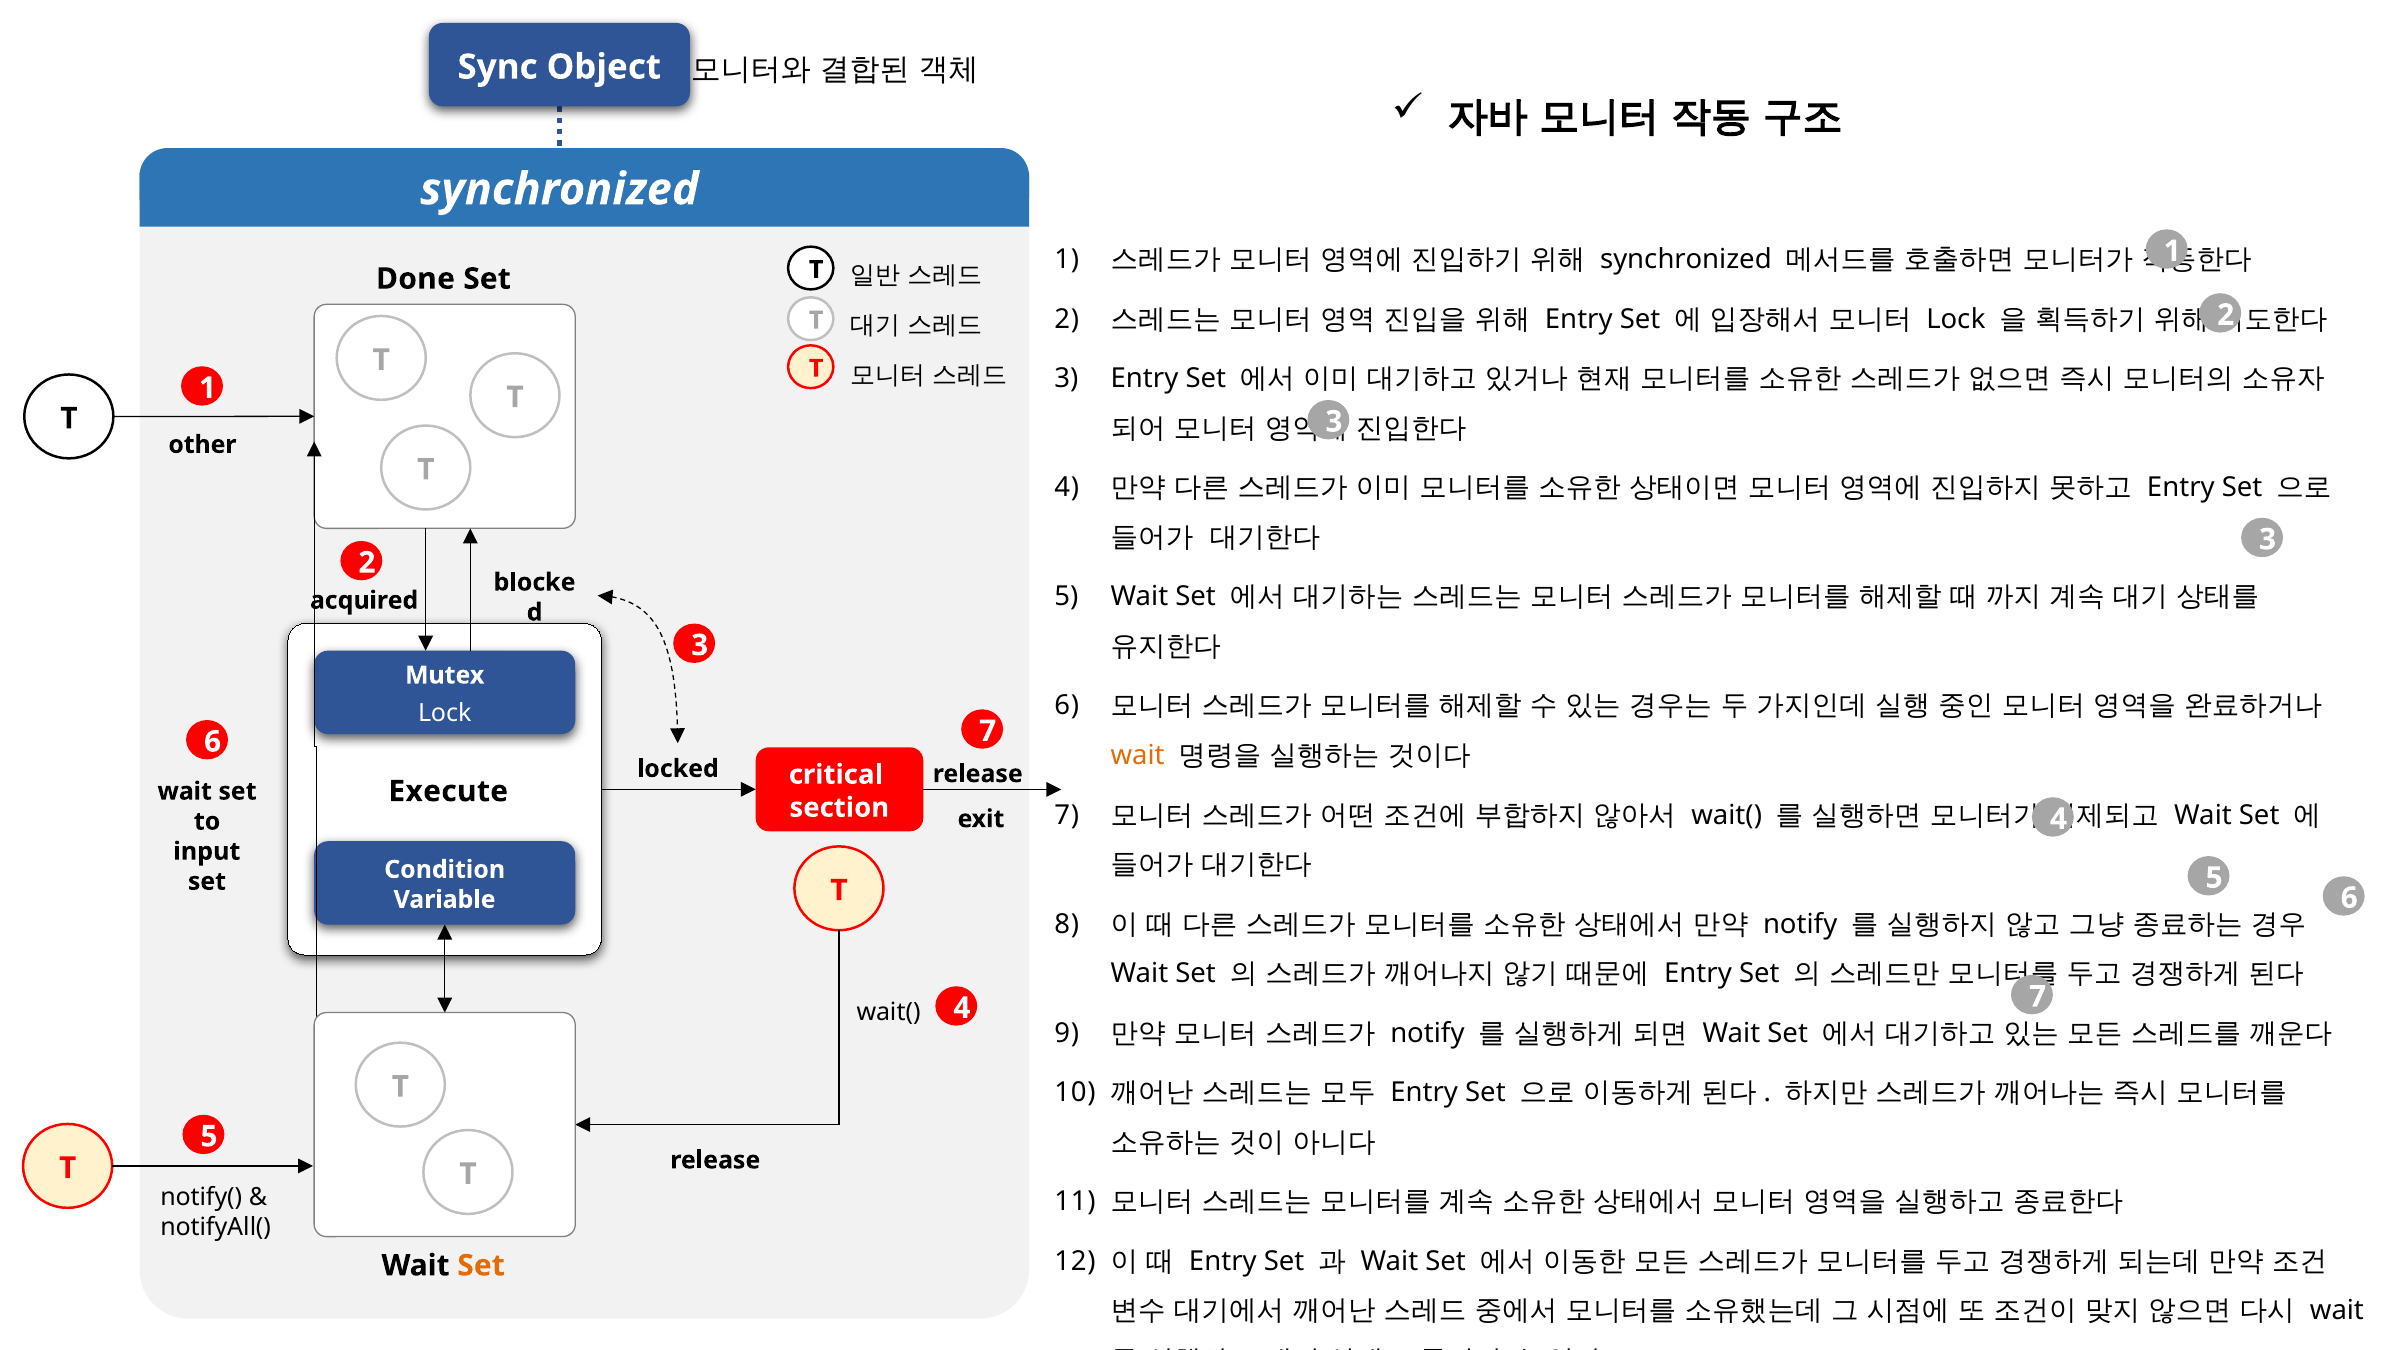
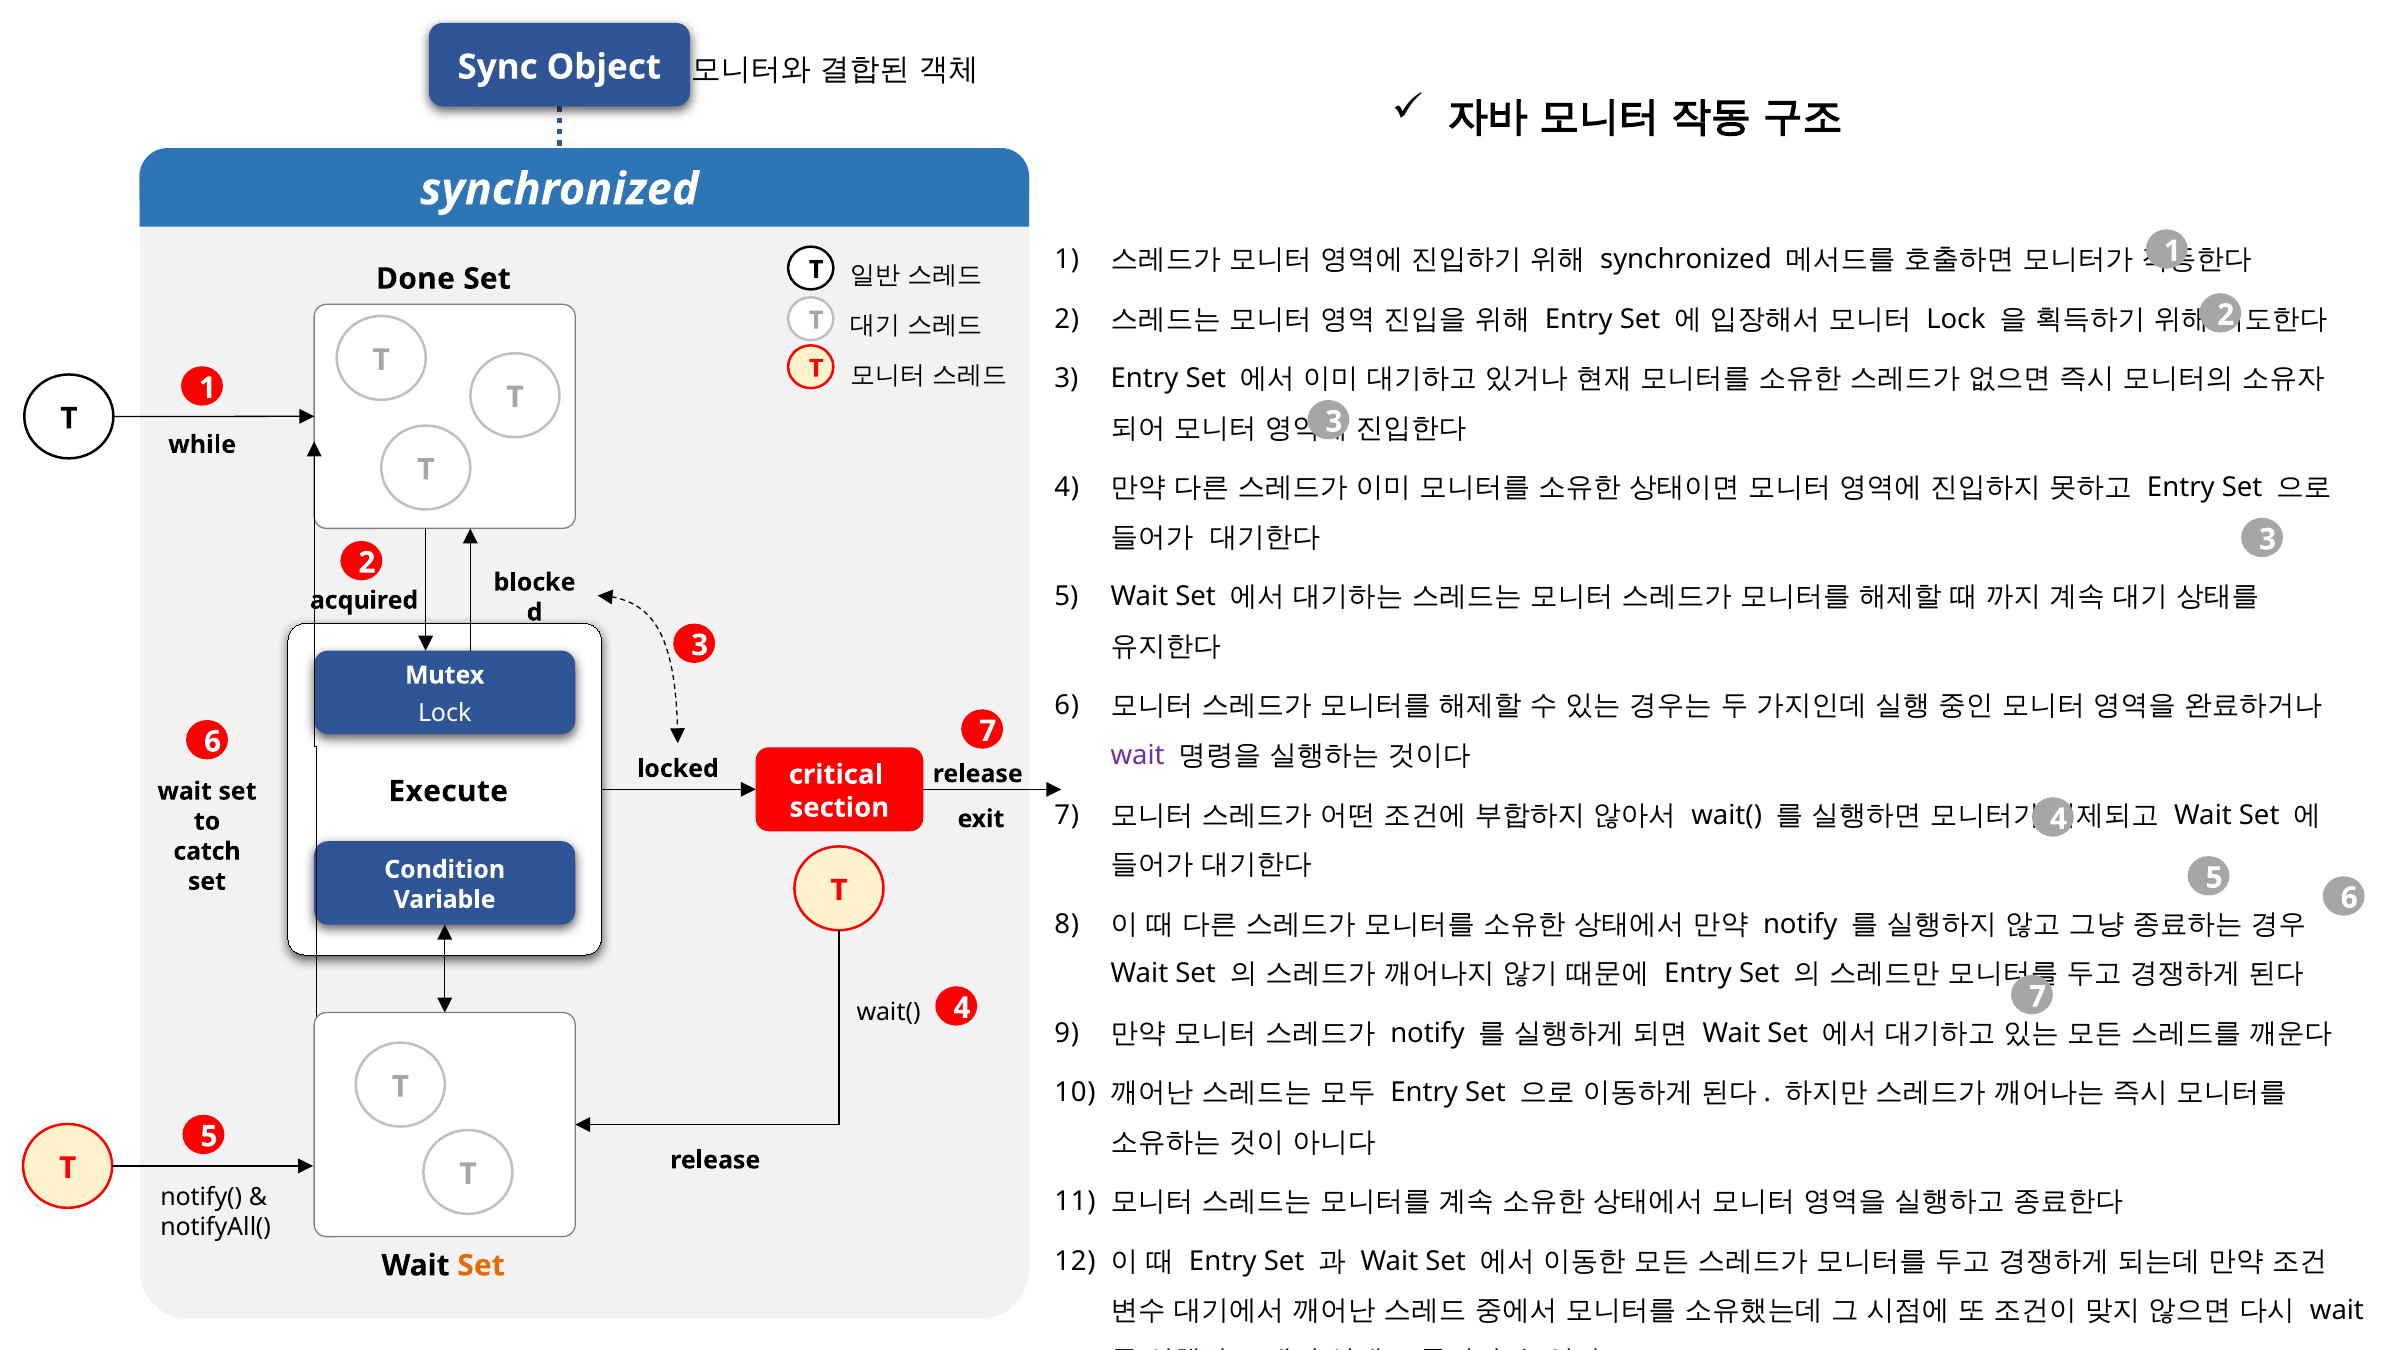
other: other -> while
wait at (1138, 756) colour: orange -> purple
input: input -> catch
